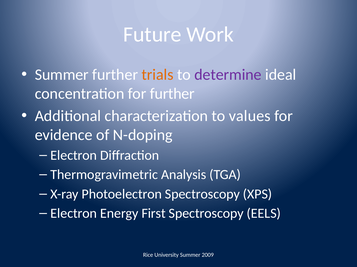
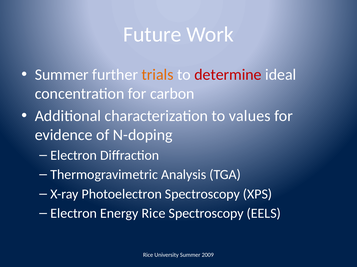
determine colour: purple -> red
for further: further -> carbon
Energy First: First -> Rice
